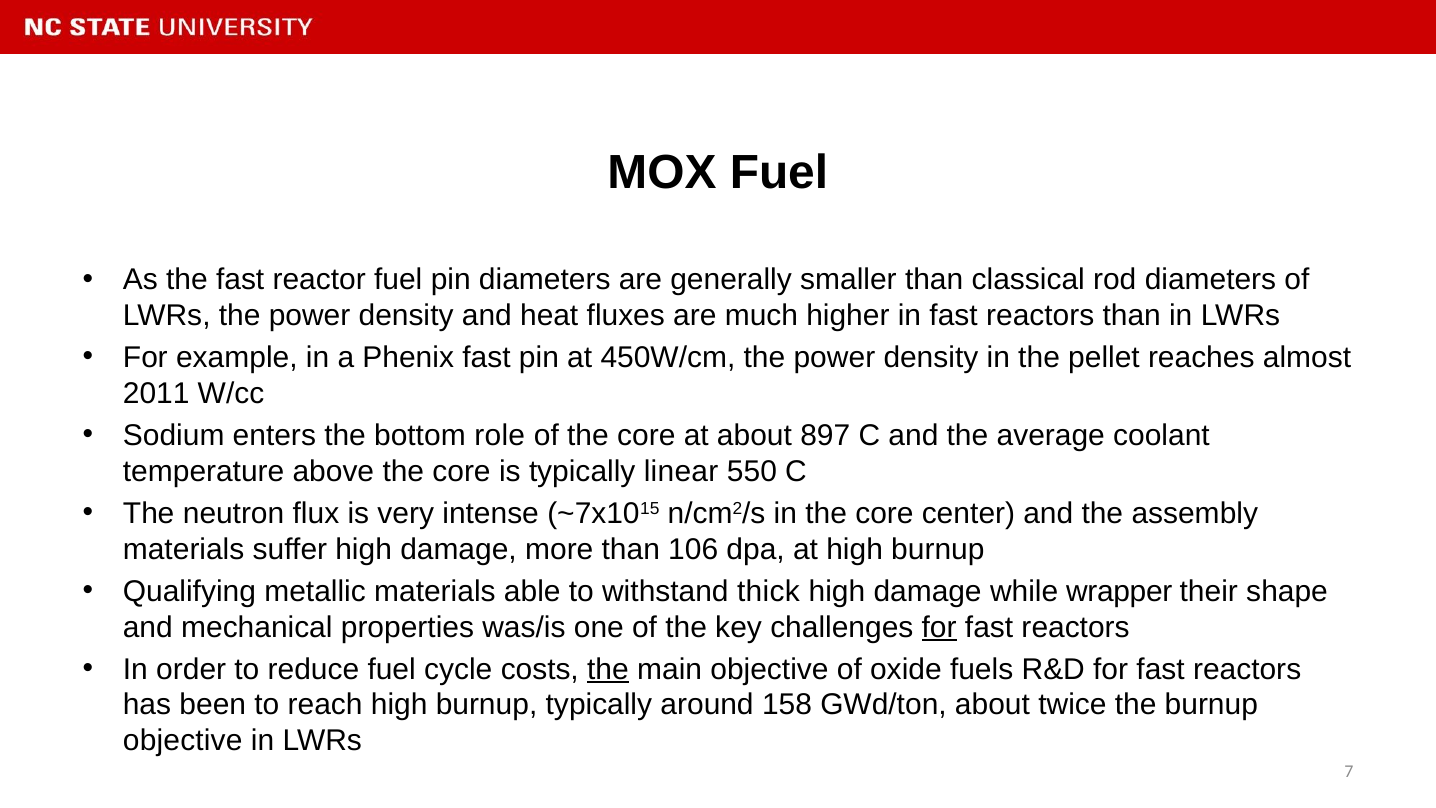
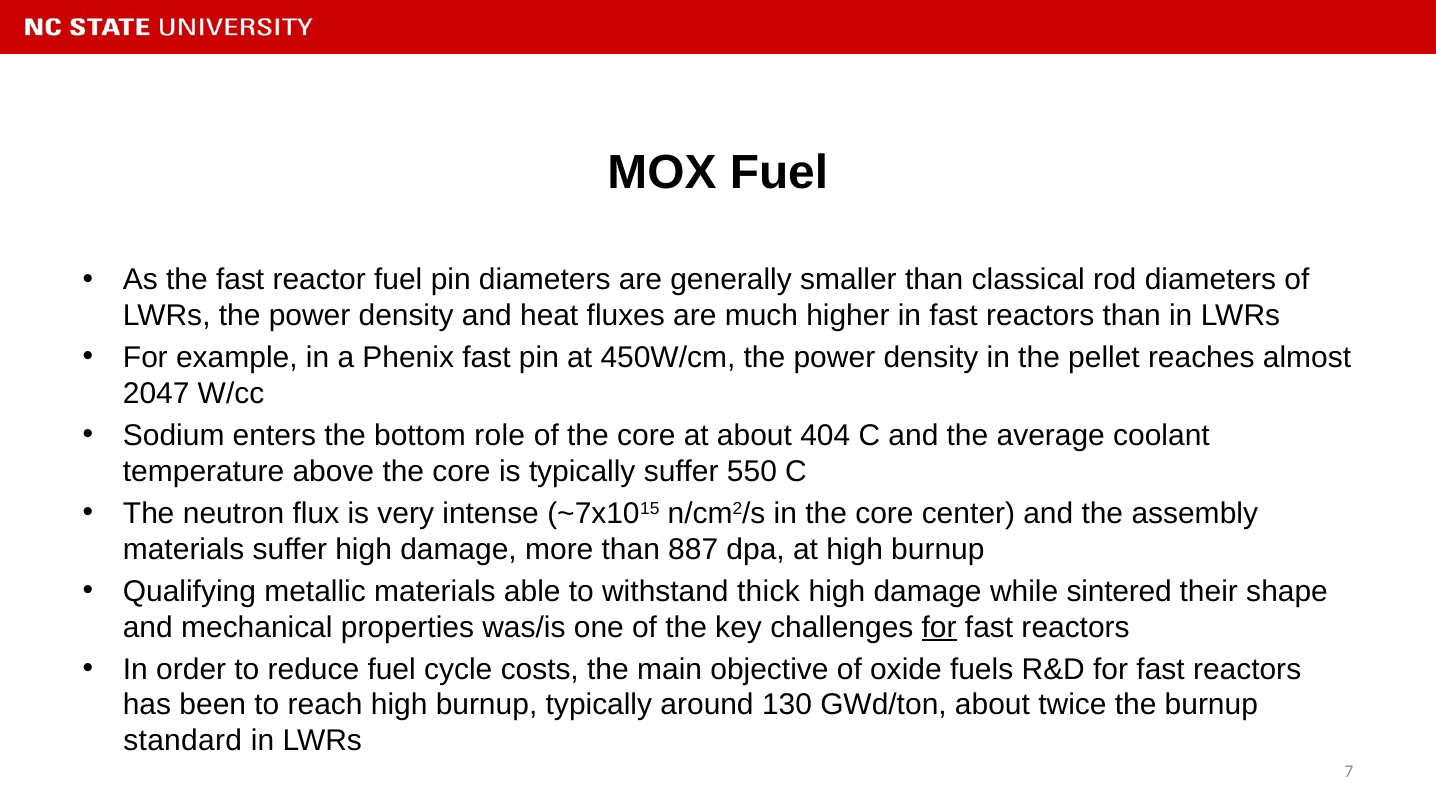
2011: 2011 -> 2047
897: 897 -> 404
typically linear: linear -> suffer
106: 106 -> 887
wrapper: wrapper -> sintered
the at (608, 669) underline: present -> none
158: 158 -> 130
objective at (183, 741): objective -> standard
